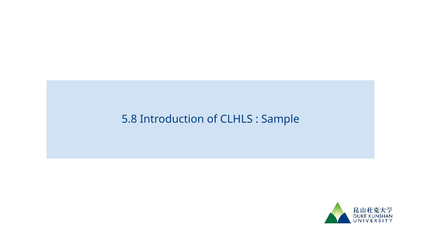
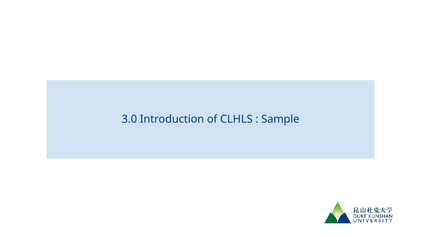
5.8: 5.8 -> 3.0
